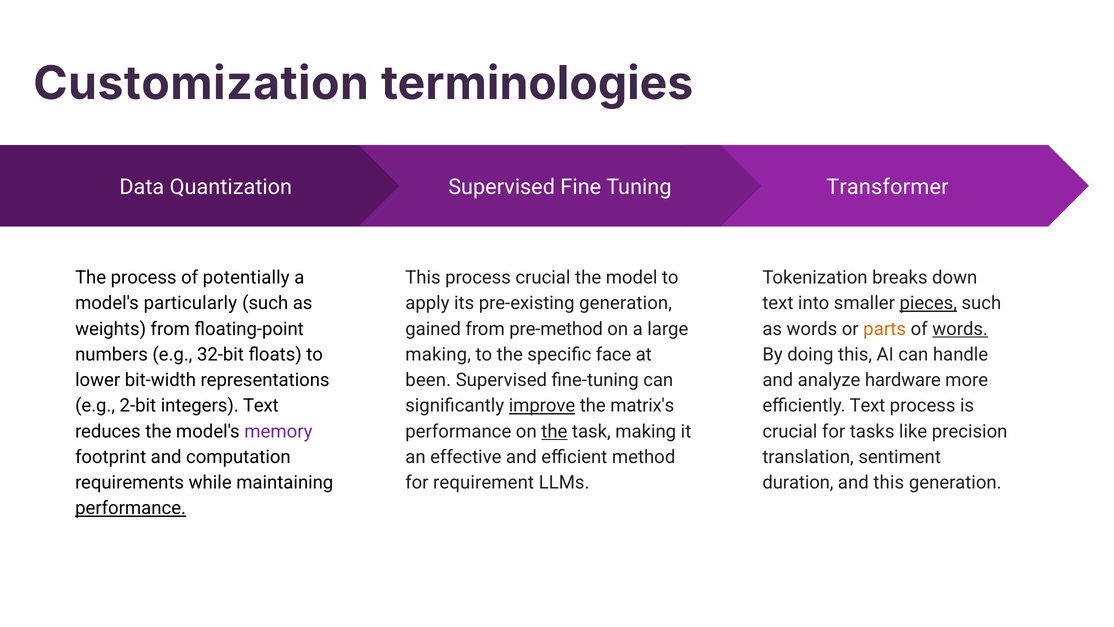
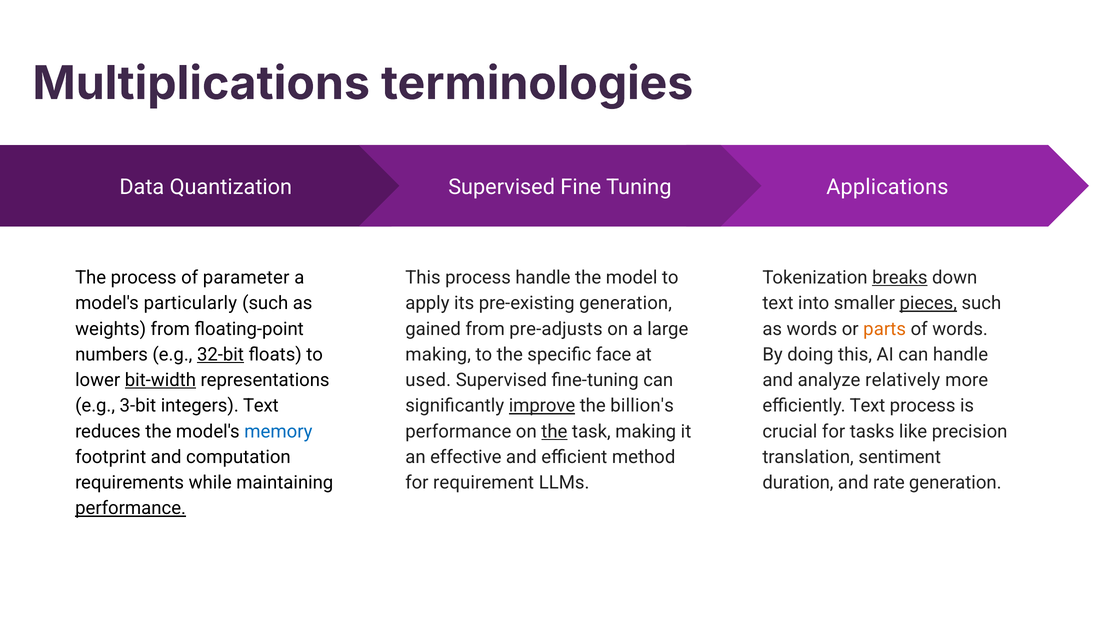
Customization: Customization -> Multiplications
Transformer: Transformer -> Applications
potentially: potentially -> parameter
process crucial: crucial -> handle
breaks underline: none -> present
pre-method: pre-method -> pre-adjusts
words at (960, 329) underline: present -> none
32-bit underline: none -> present
bit-width underline: none -> present
been: been -> used
hardware: hardware -> relatively
2-bit: 2-bit -> 3-bit
matrix's: matrix's -> billion's
memory colour: purple -> blue
and this: this -> rate
